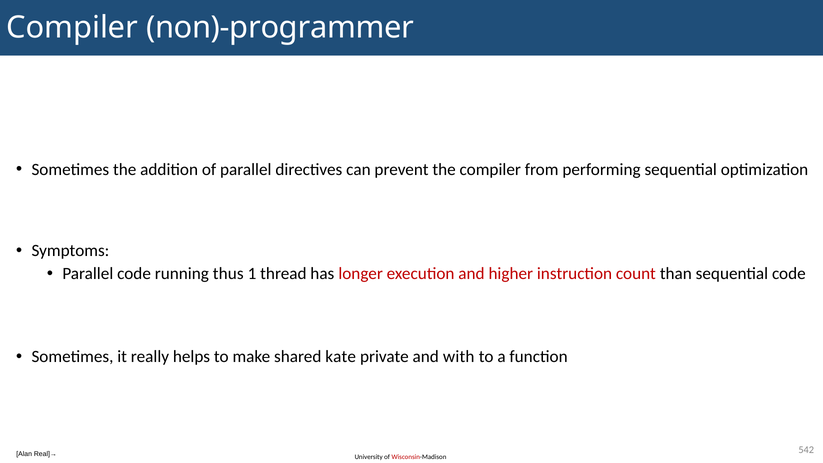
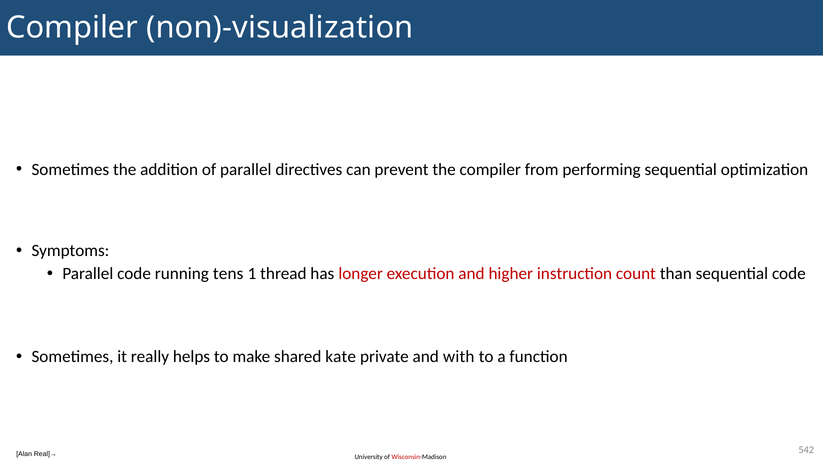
non)-programmer: non)-programmer -> non)-visualization
thus: thus -> tens
